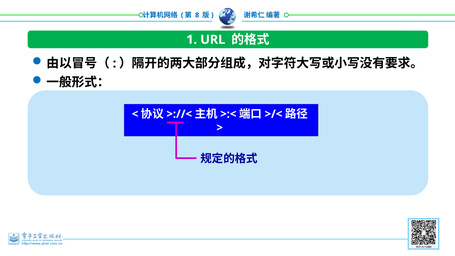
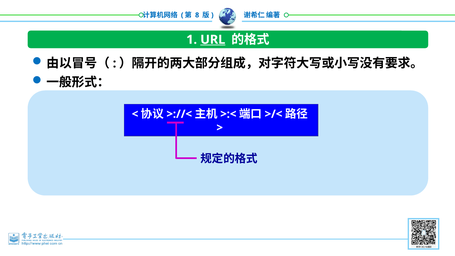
URL underline: none -> present
